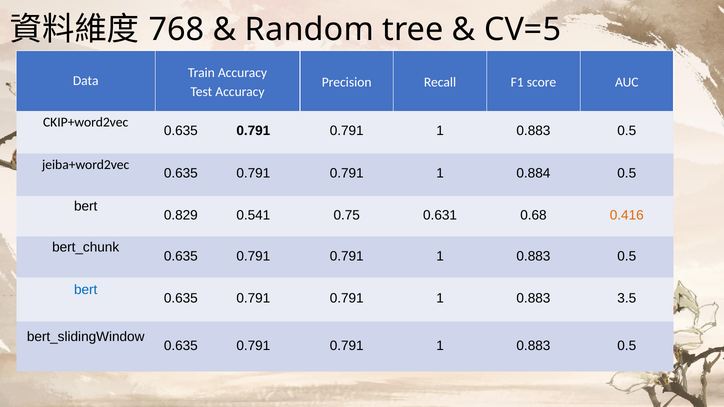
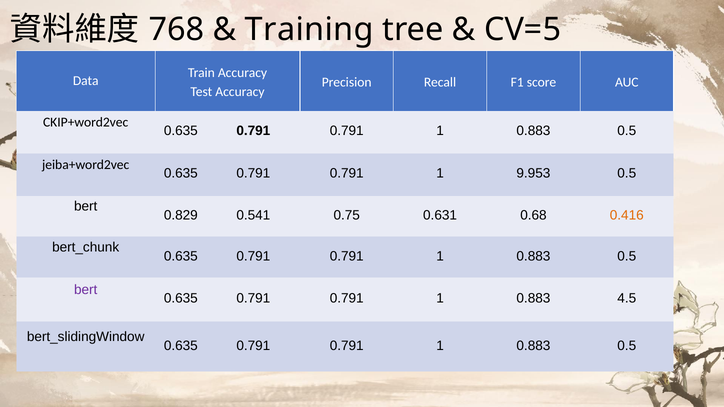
Random: Random -> Training
0.884: 0.884 -> 9.953
bert at (86, 290) colour: blue -> purple
3.5: 3.5 -> 4.5
